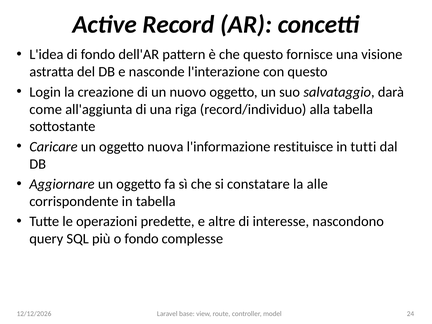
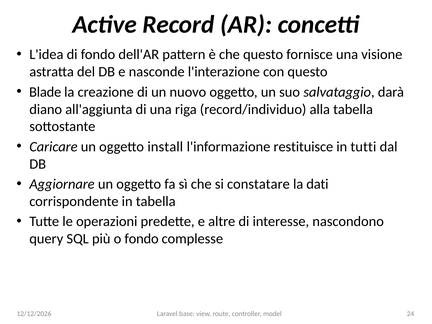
Login: Login -> Blade
come: come -> diano
nuova: nuova -> install
alle: alle -> dati
